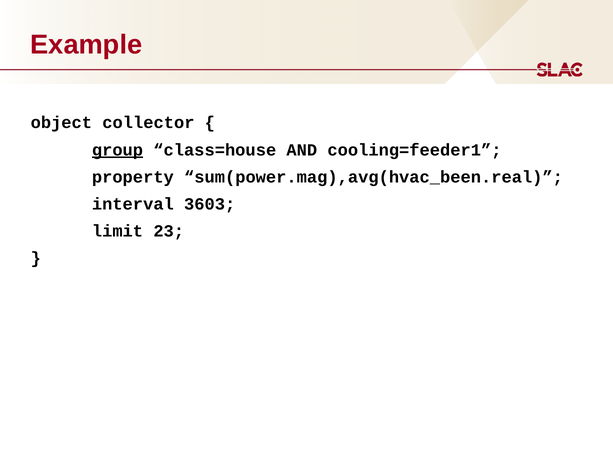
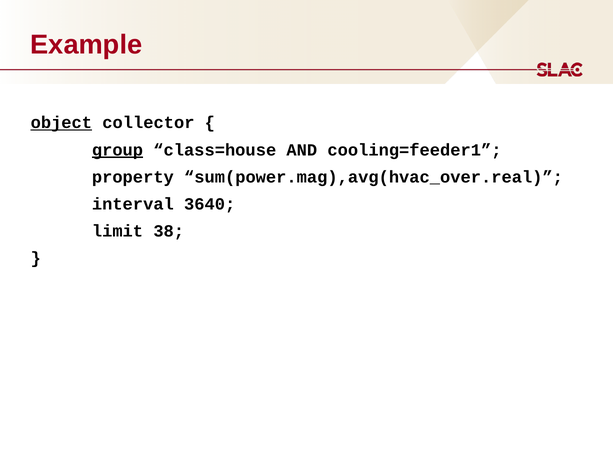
object underline: none -> present
sum(power.mag),avg(hvac_been.real: sum(power.mag),avg(hvac_been.real -> sum(power.mag),avg(hvac_over.real
3603: 3603 -> 3640
23: 23 -> 38
